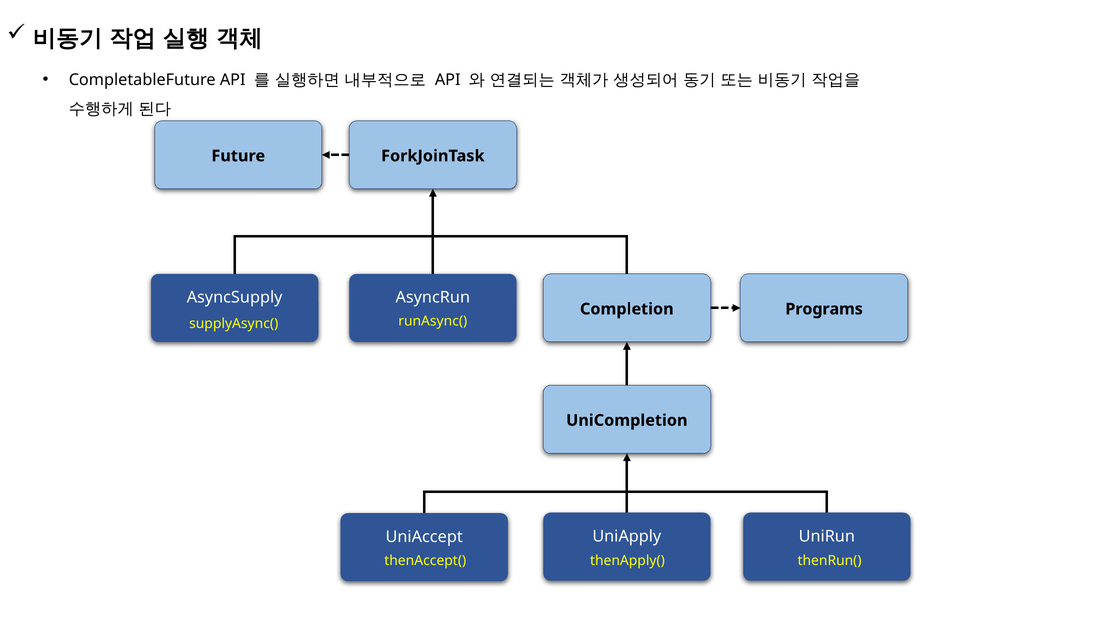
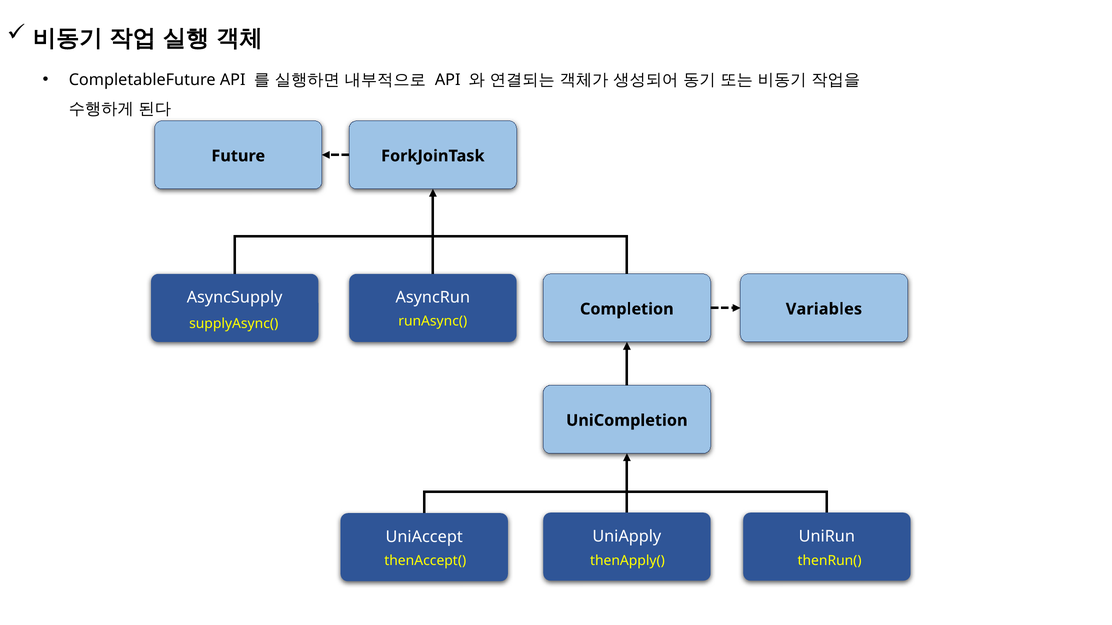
Programs: Programs -> Variables
